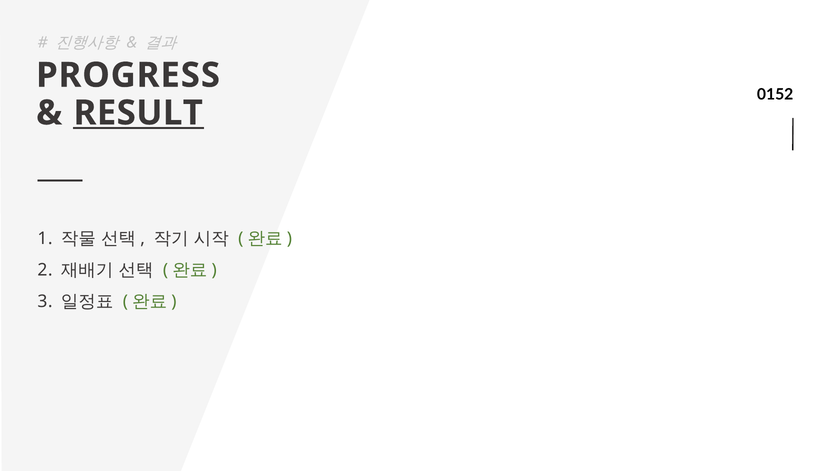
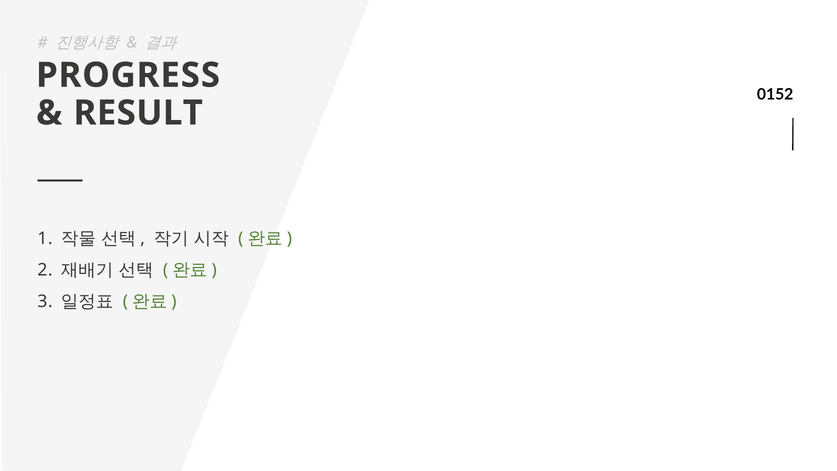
RESULT underline: present -> none
